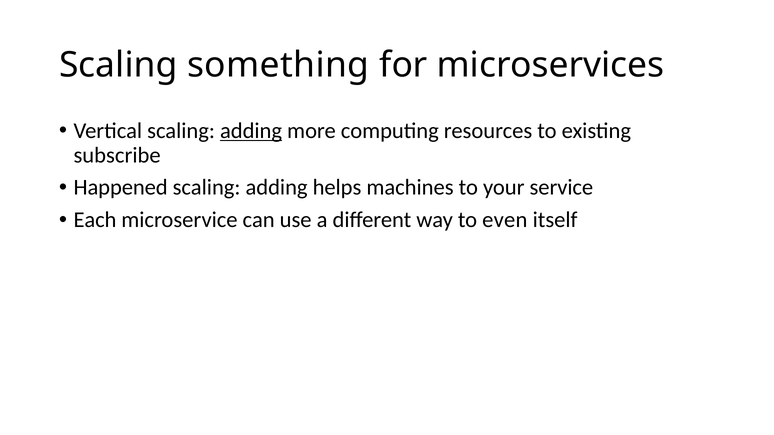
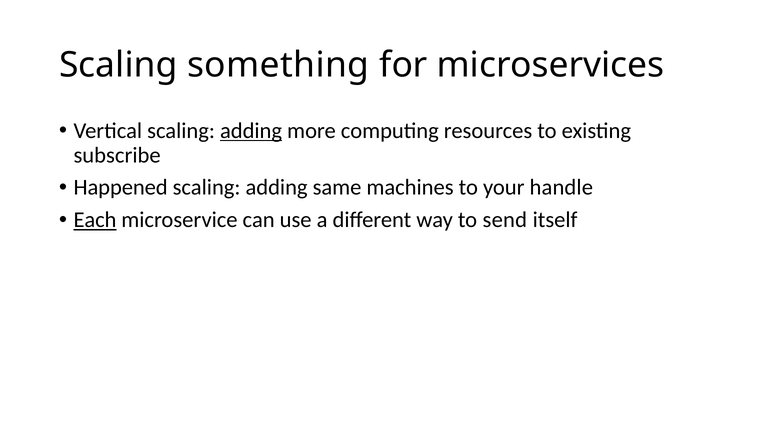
helps: helps -> same
service: service -> handle
Each underline: none -> present
even: even -> send
